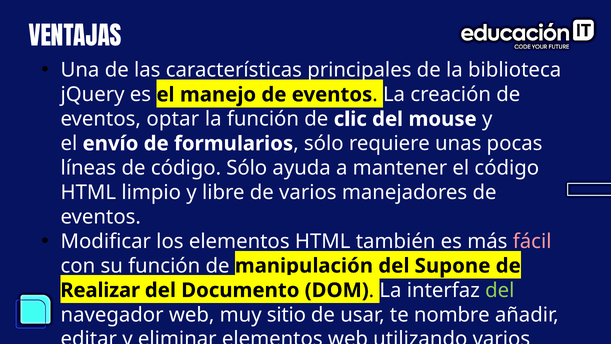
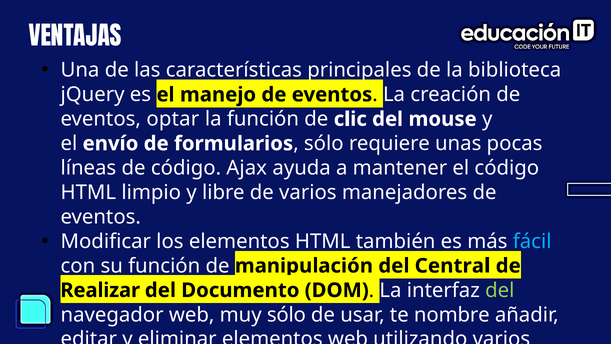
código Sólo: Sólo -> Ajax
fácil colour: pink -> light blue
Supone: Supone -> Central
muy sitio: sitio -> sólo
